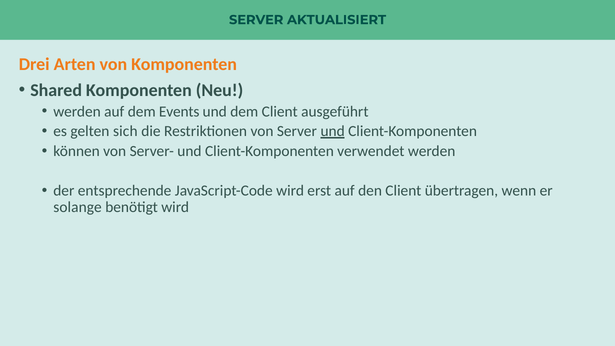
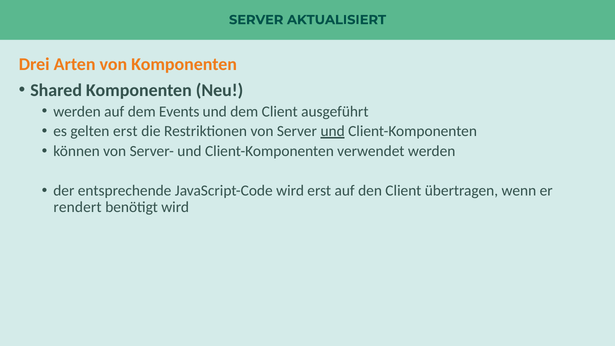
gelten sich: sich -> erst
solange: solange -> rendert
